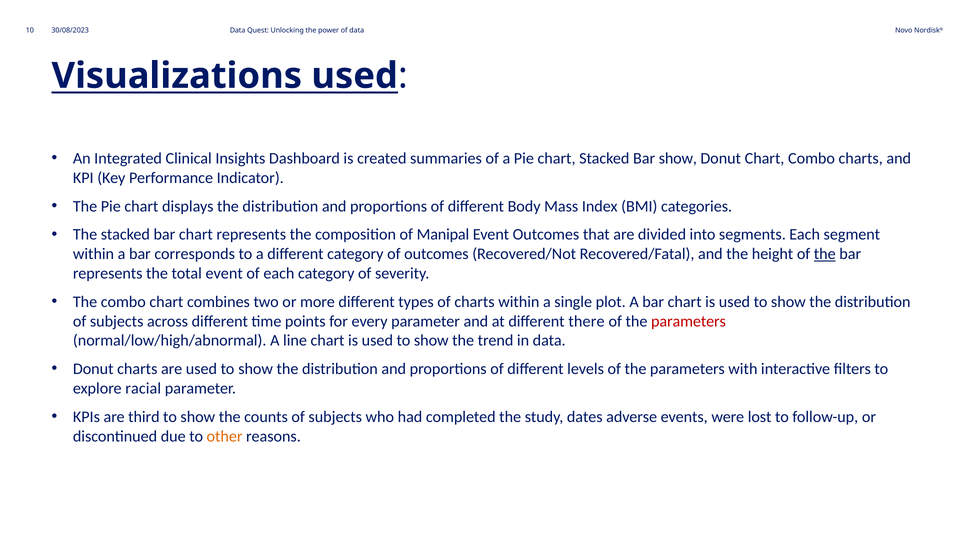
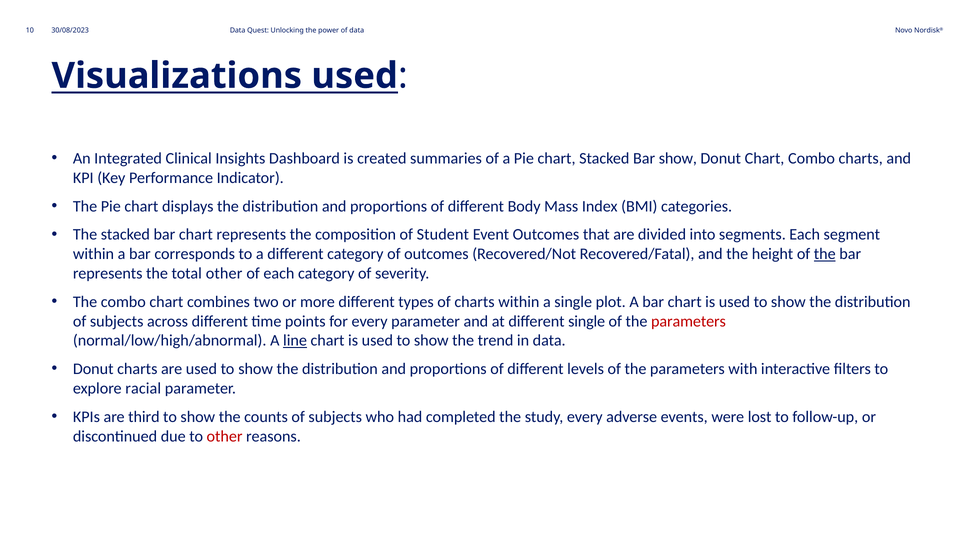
Manipal: Manipal -> Student
total event: event -> other
different there: there -> single
line underline: none -> present
study dates: dates -> every
other at (225, 436) colour: orange -> red
